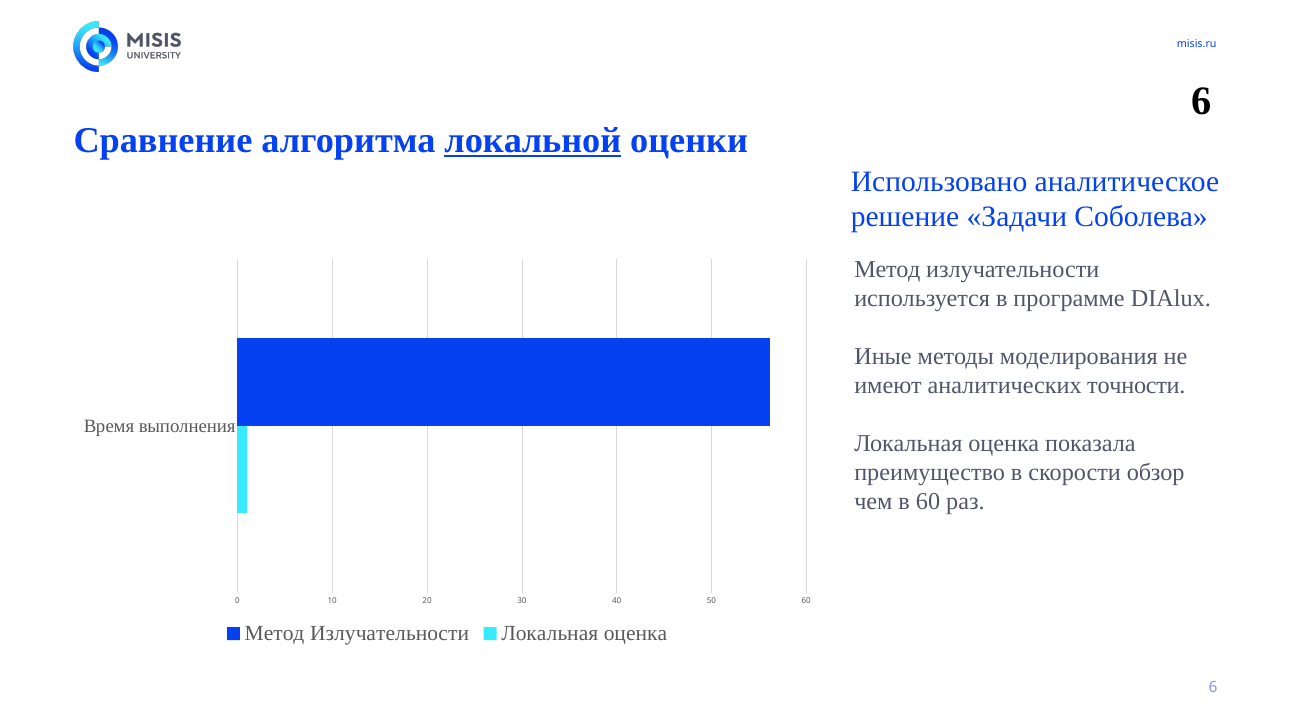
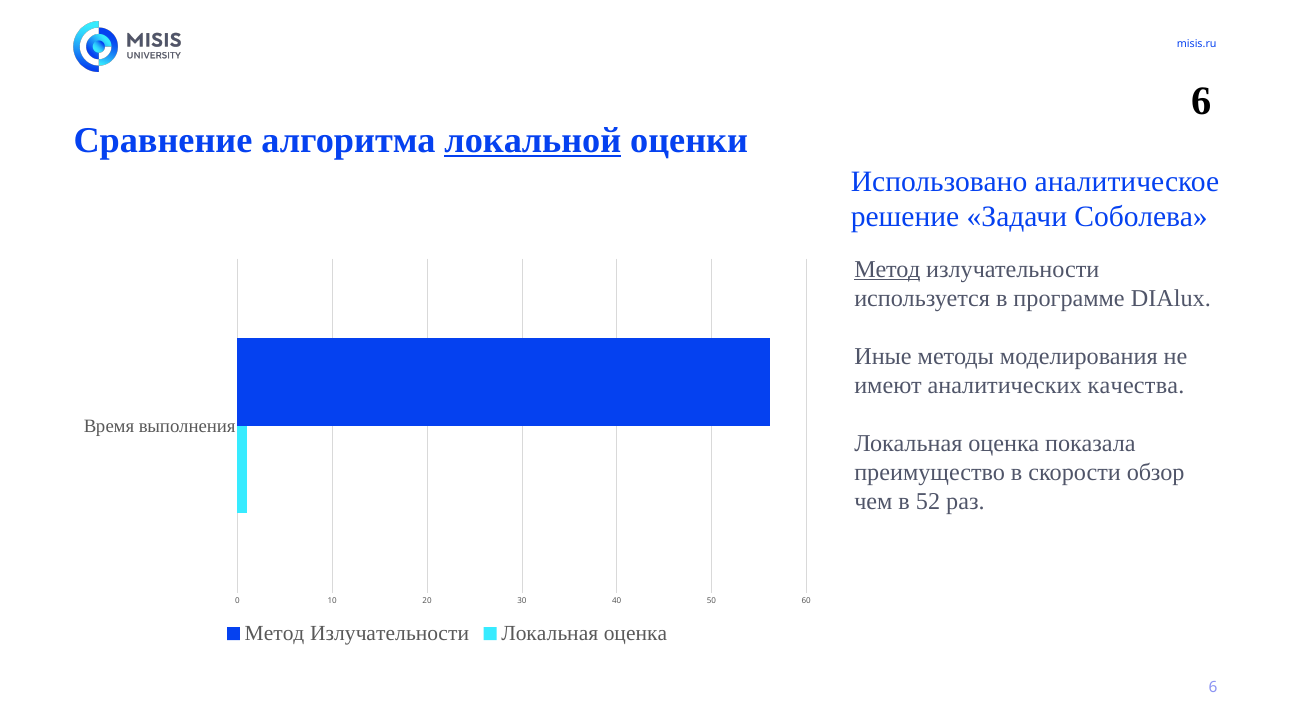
Метод at (887, 269) underline: none -> present
точности: точности -> качества
в 60: 60 -> 52
